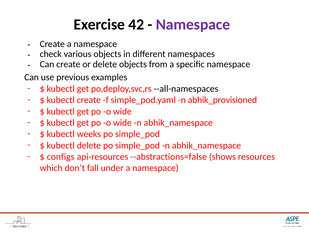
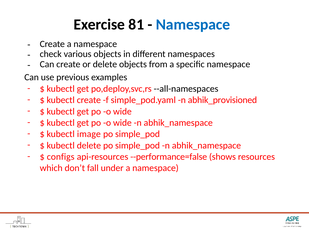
42: 42 -> 81
Namespace at (193, 24) colour: purple -> blue
weeks: weeks -> image
--abstractions=false: --abstractions=false -> --performance=false
